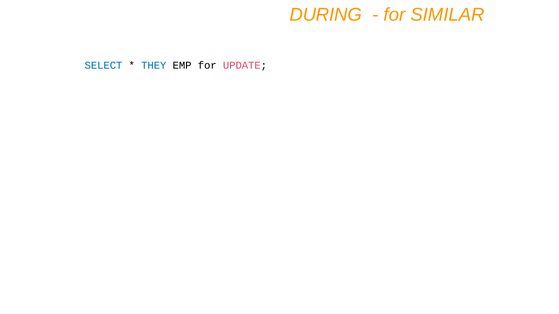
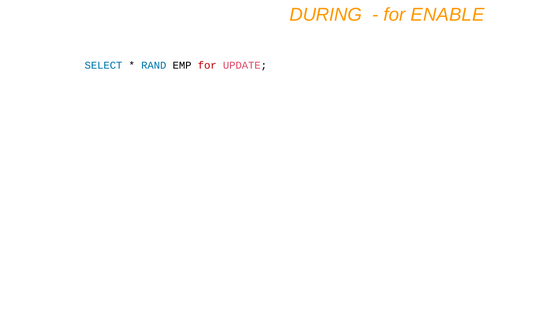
SIMILAR: SIMILAR -> ENABLE
THEY: THEY -> RAND
for at (207, 66) colour: black -> red
